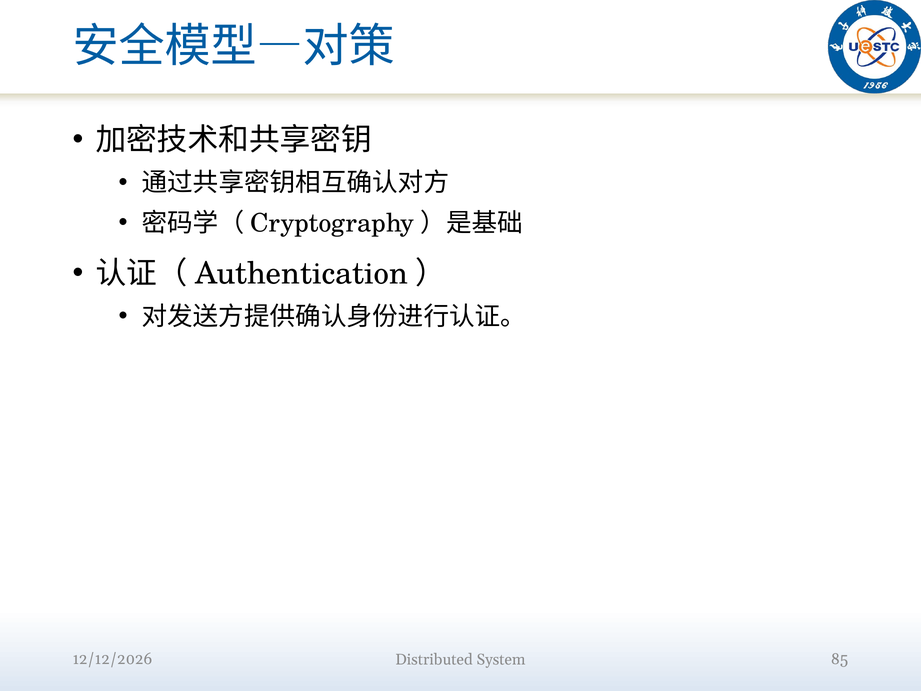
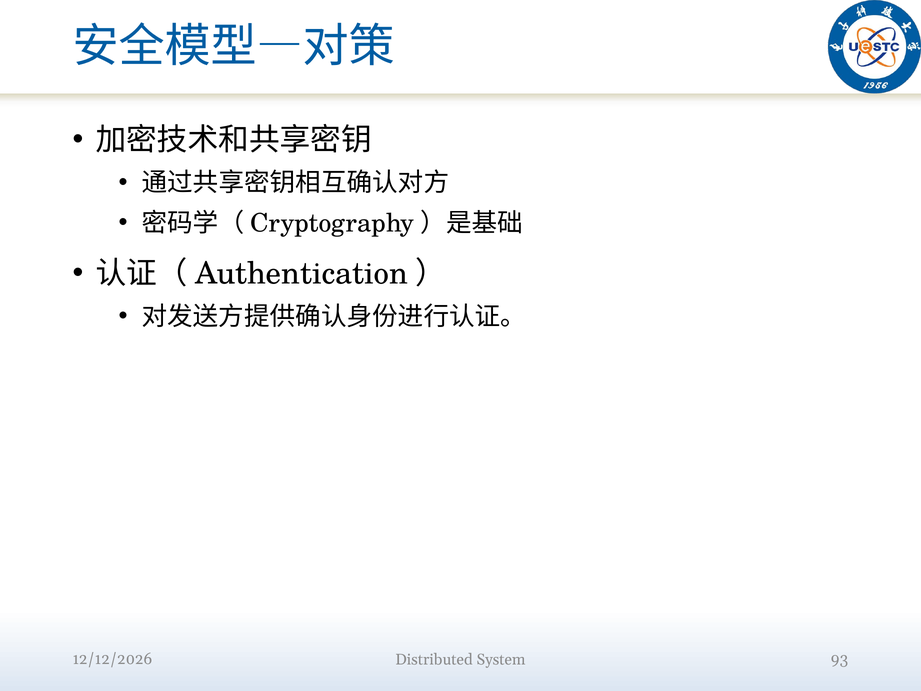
85: 85 -> 93
